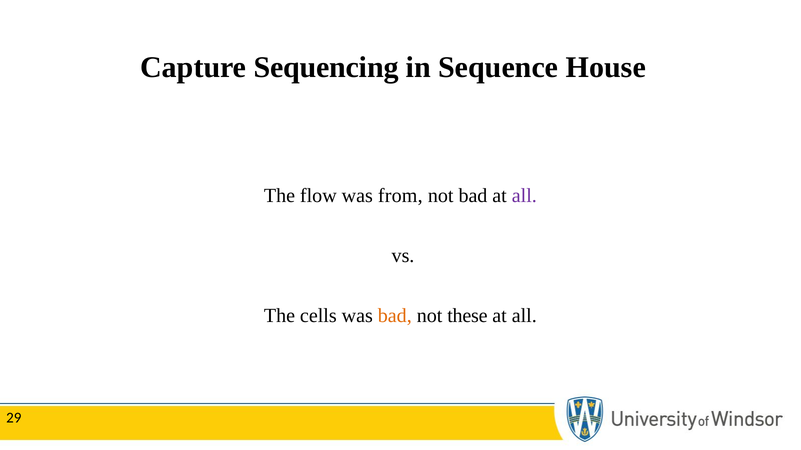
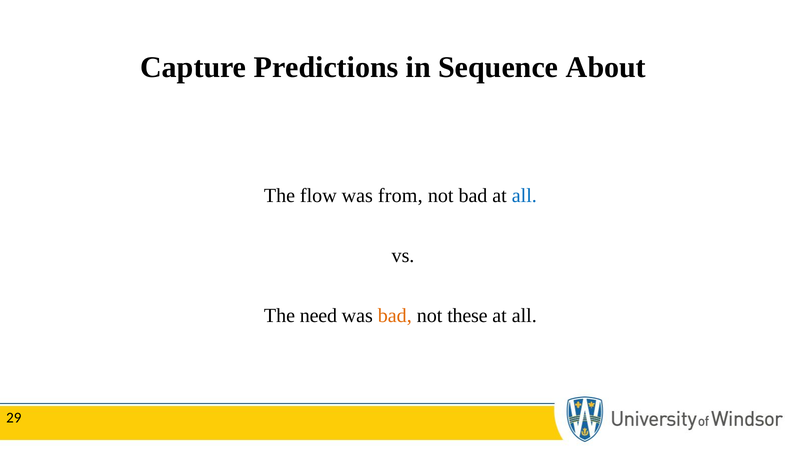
Sequencing: Sequencing -> Predictions
House: House -> About
all at (524, 196) colour: purple -> blue
cells: cells -> need
